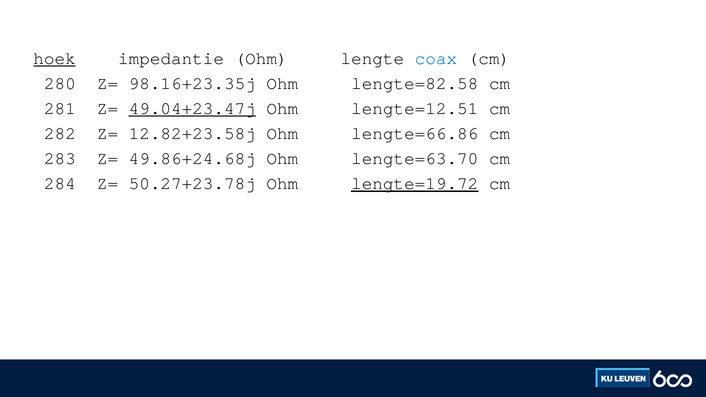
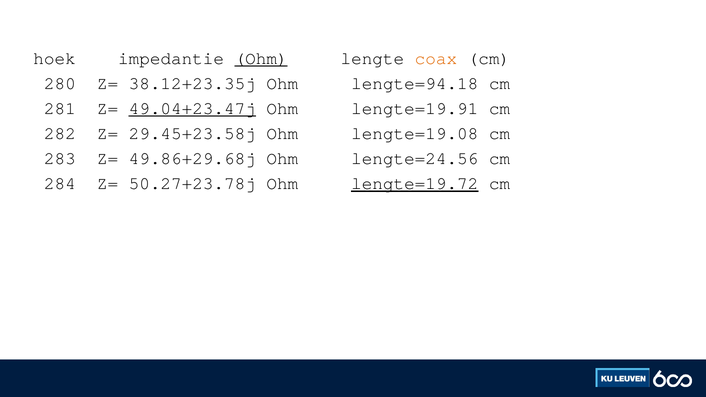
hoek underline: present -> none
Ohm at (261, 59) underline: none -> present
coax colour: blue -> orange
98.16+23.35j: 98.16+23.35j -> 38.12+23.35j
lengte=82.58: lengte=82.58 -> lengte=94.18
lengte=12.51: lengte=12.51 -> lengte=19.91
12.82+23.58j: 12.82+23.58j -> 29.45+23.58j
lengte=66.86: lengte=66.86 -> lengte=19.08
49.86+24.68j: 49.86+24.68j -> 49.86+29.68j
lengte=63.70: lengte=63.70 -> lengte=24.56
